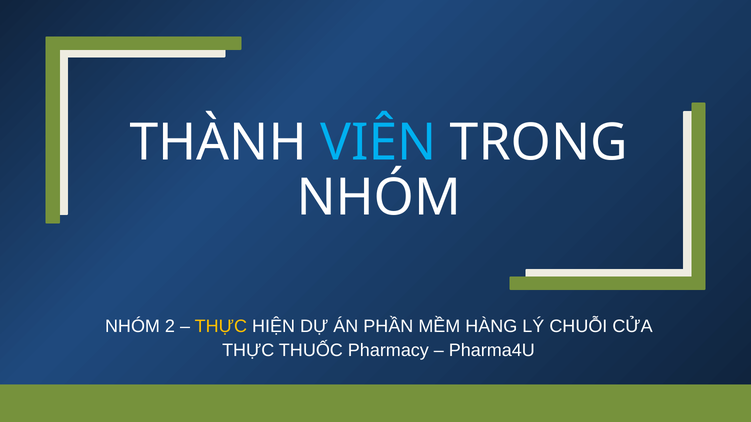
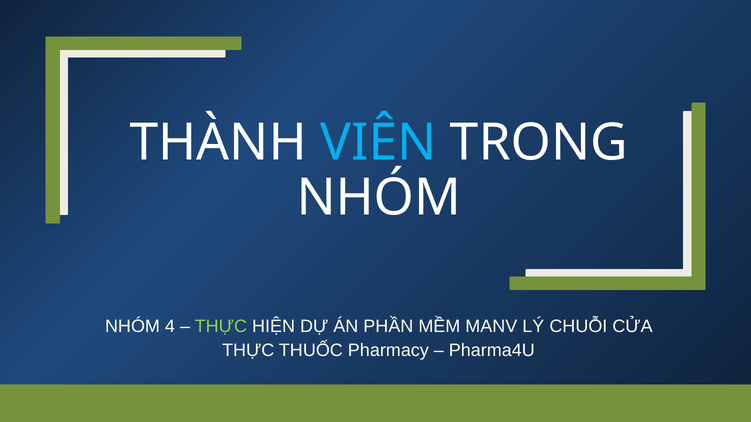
2: 2 -> 4
THỰC at (221, 327) colour: yellow -> light green
HÀNG: HÀNG -> MANV
